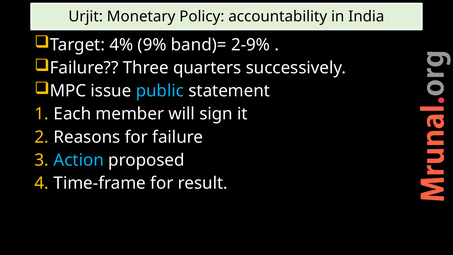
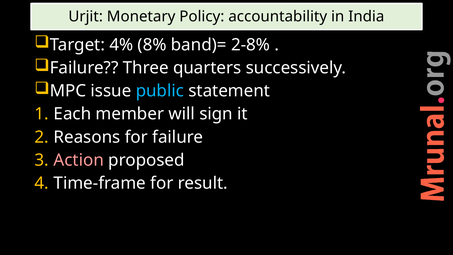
9%: 9% -> 8%
2-9%: 2-9% -> 2-8%
Action colour: light blue -> pink
